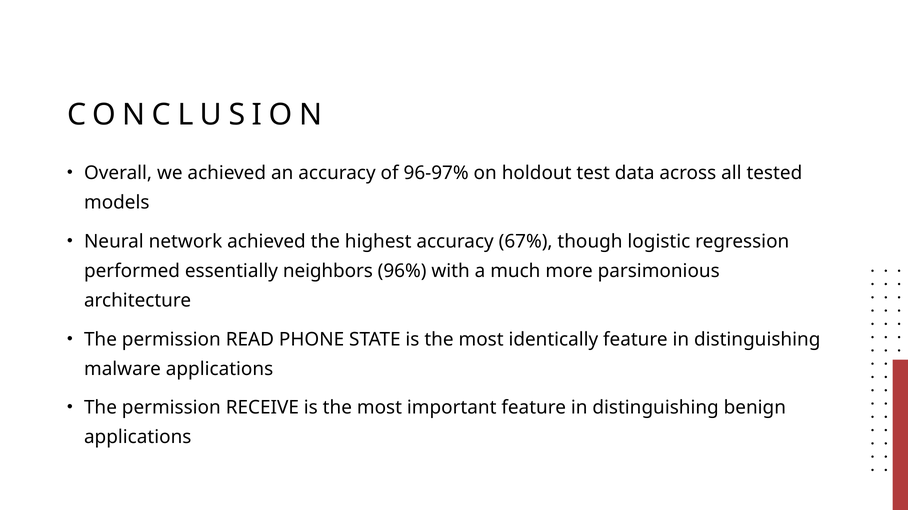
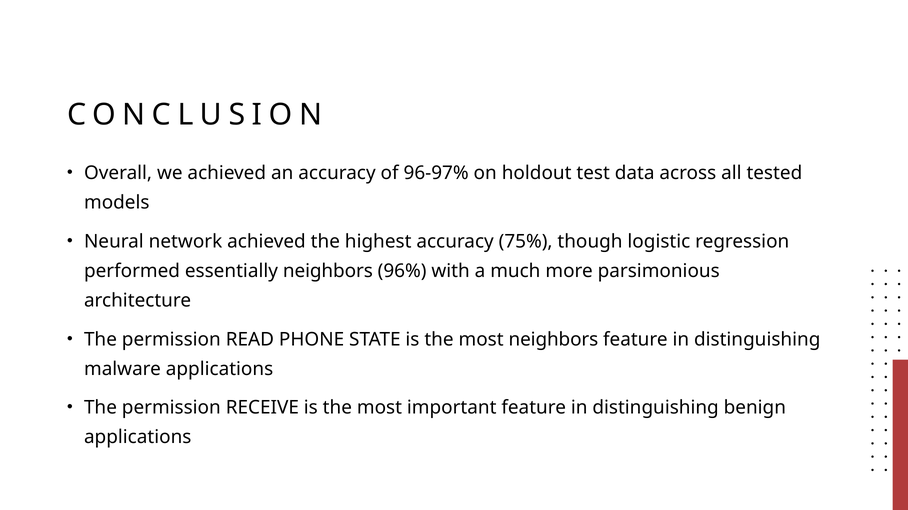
67%: 67% -> 75%
most identically: identically -> neighbors
